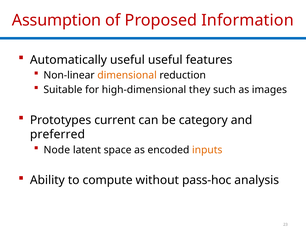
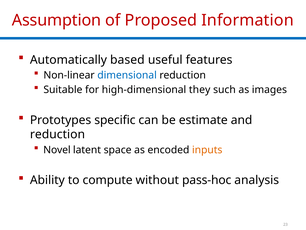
Automatically useful: useful -> based
dimensional colour: orange -> blue
current: current -> specific
category: category -> estimate
preferred at (57, 134): preferred -> reduction
Node: Node -> Novel
